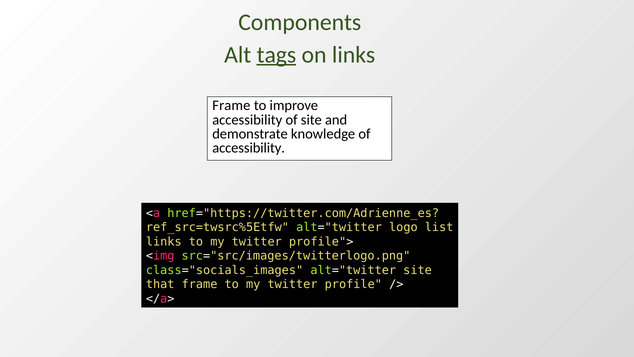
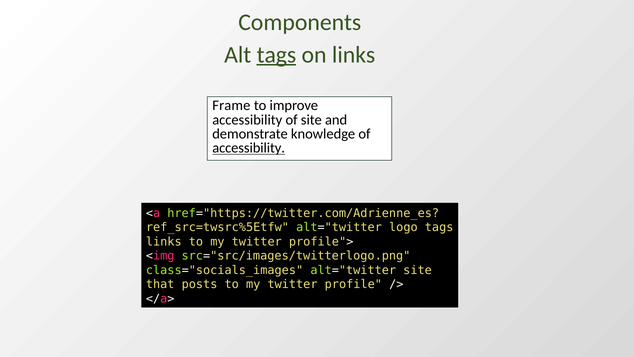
accessibility at (249, 148) underline: none -> present
logo list: list -> tags
that frame: frame -> posts
